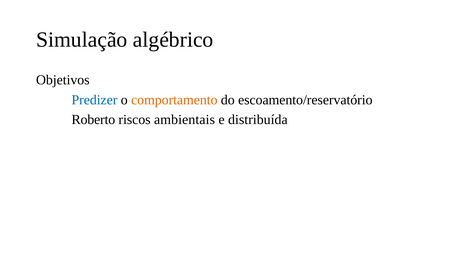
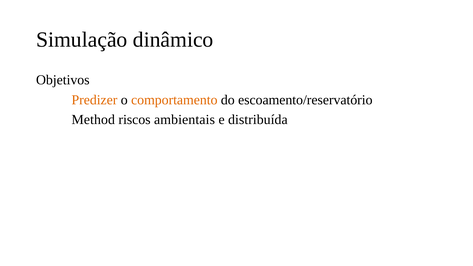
algébrico: algébrico -> dinâmico
Predizer colour: blue -> orange
Roberto: Roberto -> Method
